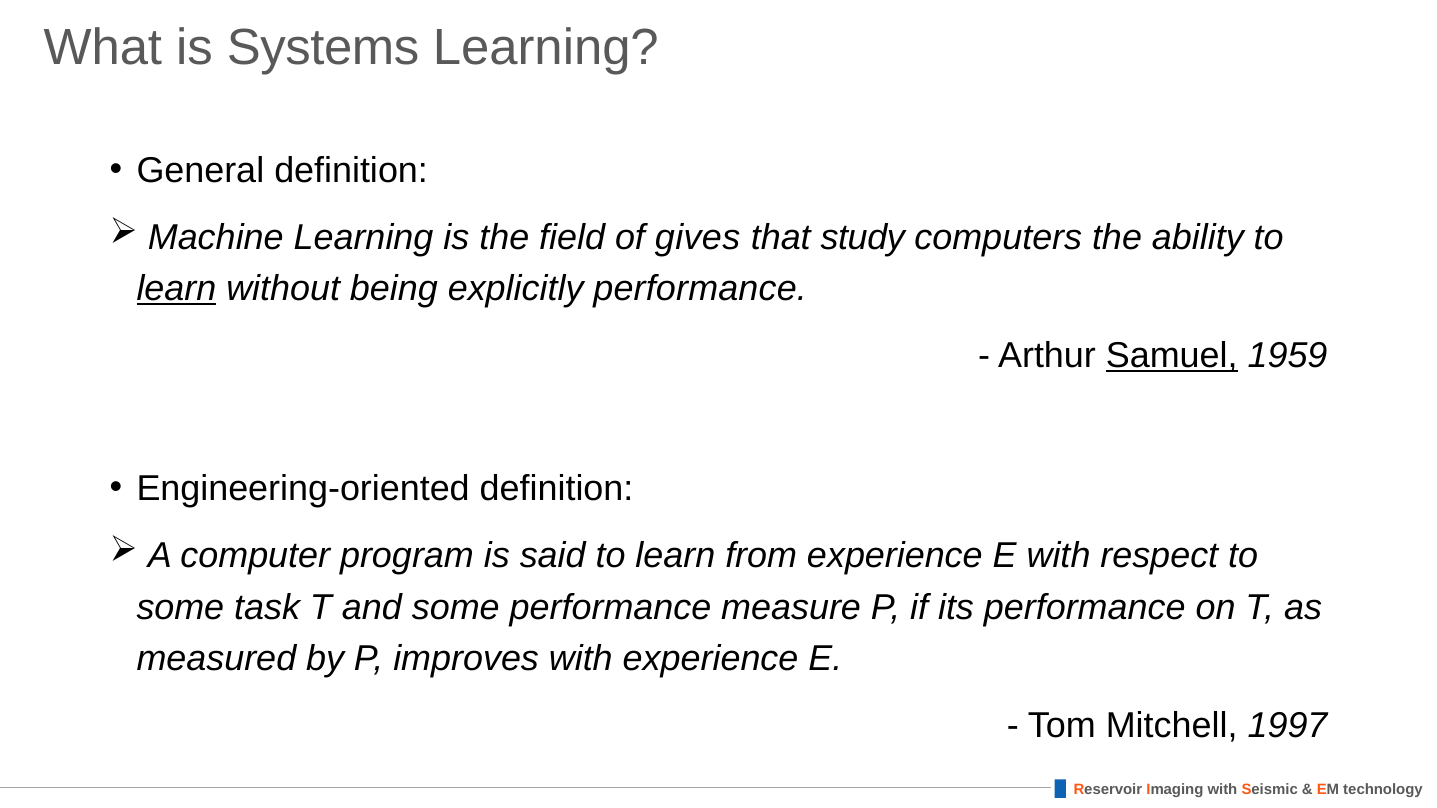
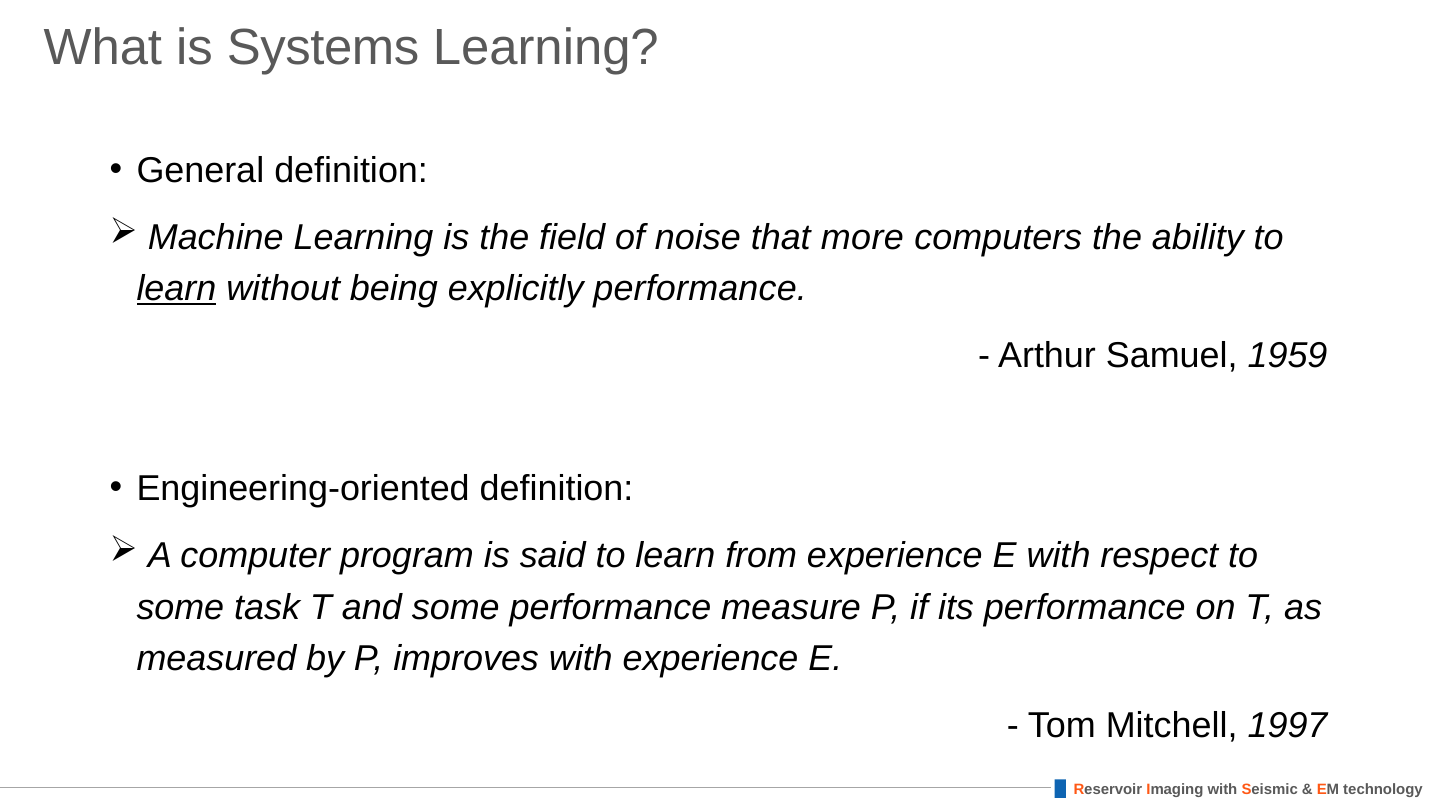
gives: gives -> noise
study: study -> more
Samuel underline: present -> none
